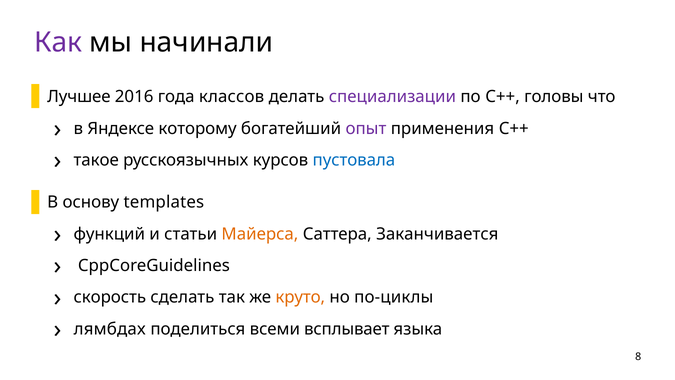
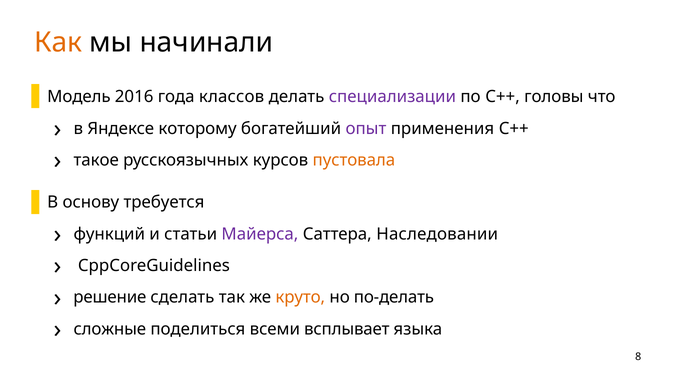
Как colour: purple -> orange
Лучшее: Лучшее -> Модель
пустовала colour: blue -> orange
templates: templates -> требуется
Майерса colour: orange -> purple
Заканчивается: Заканчивается -> Наследовании
скорость: скорость -> решение
по-циклы: по-циклы -> по-делать
лямбдах: лямбдах -> сложные
